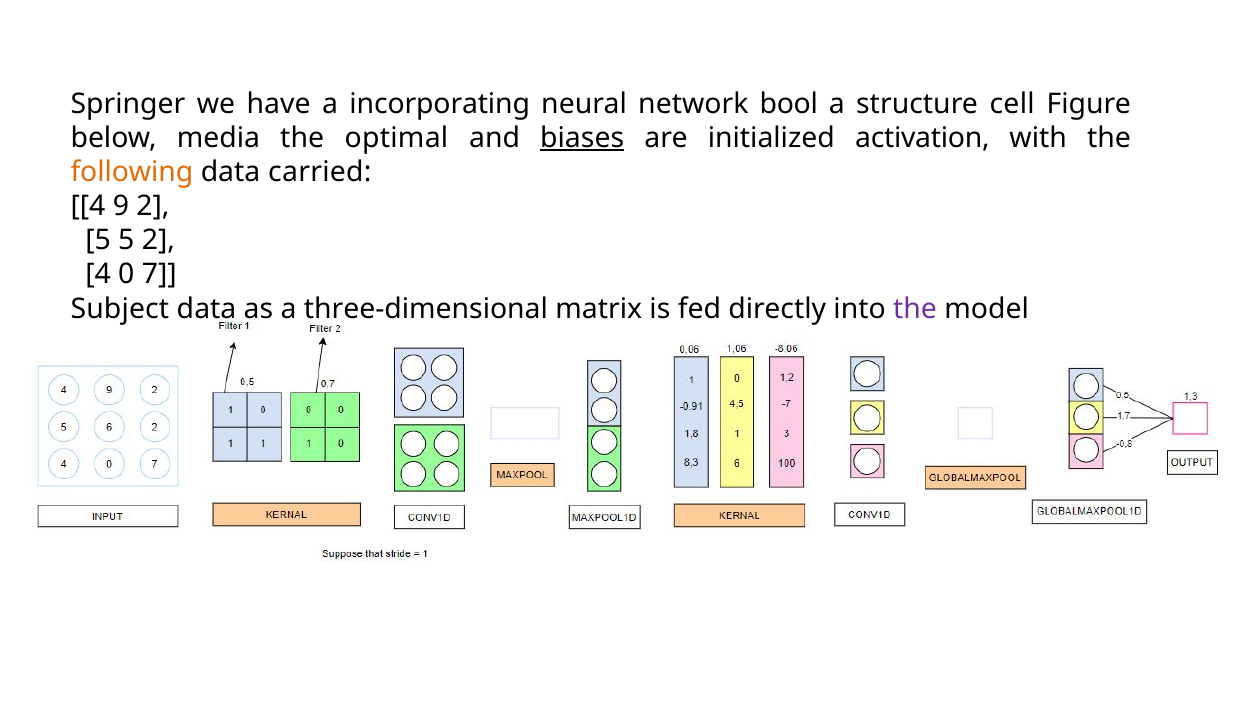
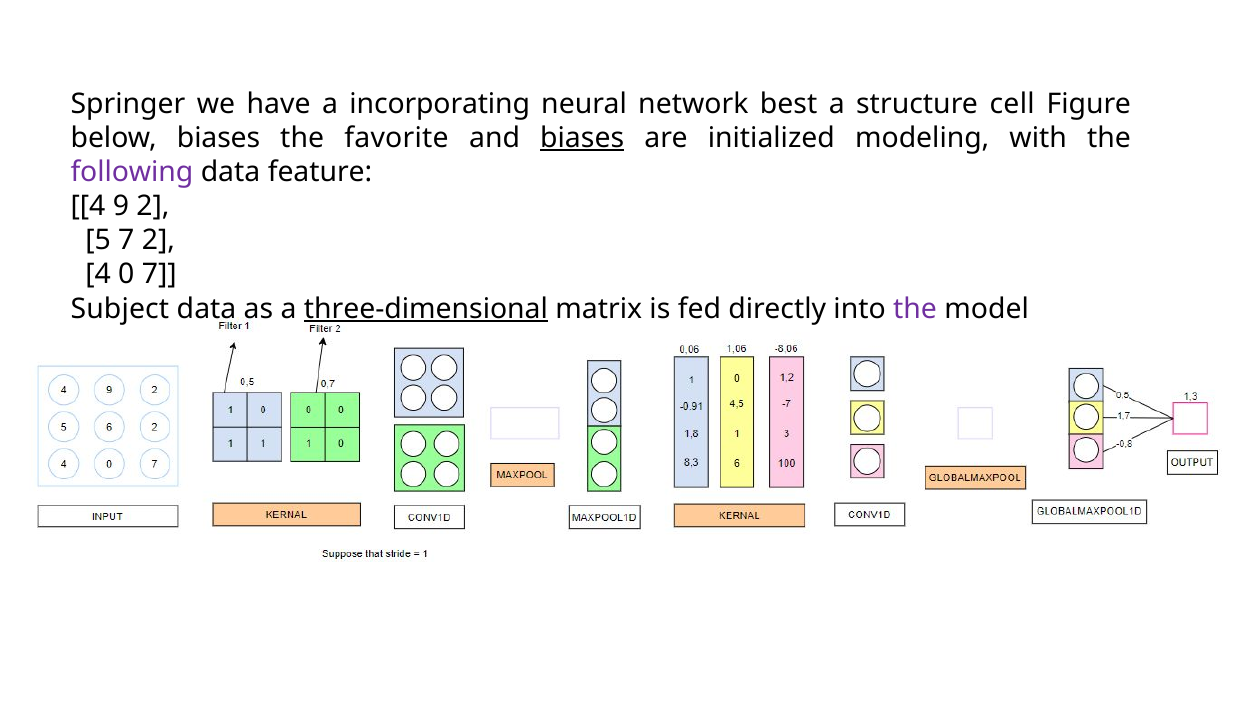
bool: bool -> best
below media: media -> biases
optimal: optimal -> favorite
activation: activation -> modeling
following colour: orange -> purple
carried: carried -> feature
5 5: 5 -> 7
three-dimensional underline: none -> present
